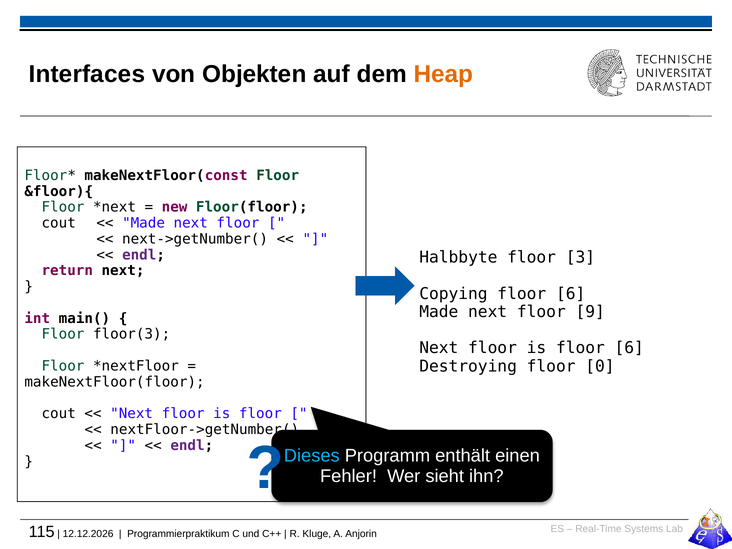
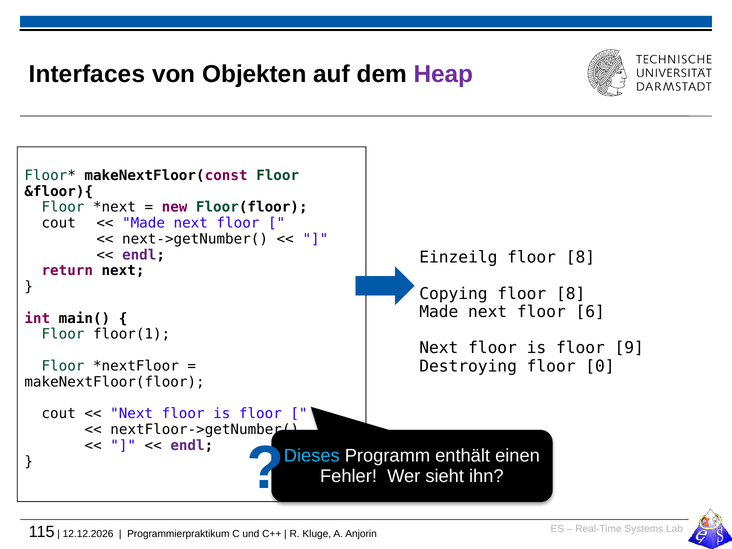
Heap colour: orange -> purple
Halbbyte: Halbbyte -> Einzeilg
3 at (580, 257): 3 -> 8
Copying floor 6: 6 -> 8
9: 9 -> 6
floor(3: floor(3 -> floor(1
is floor 6: 6 -> 9
